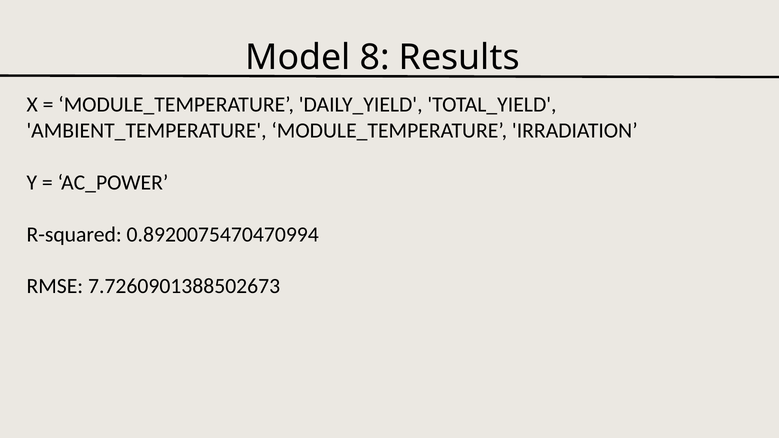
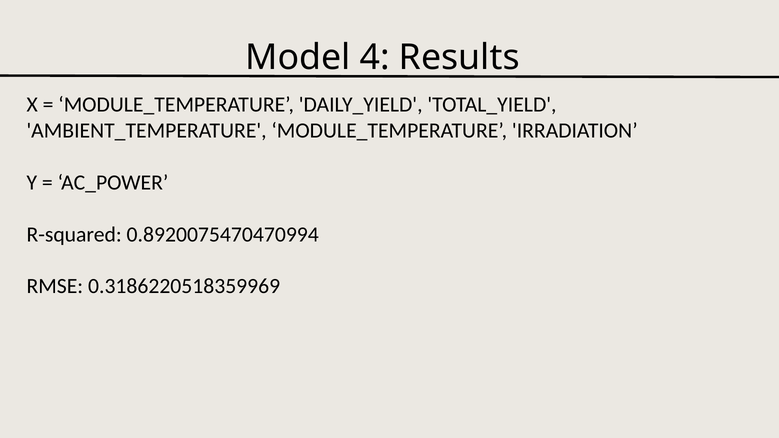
8: 8 -> 4
7.7260901388502673: 7.7260901388502673 -> 0.3186220518359969
